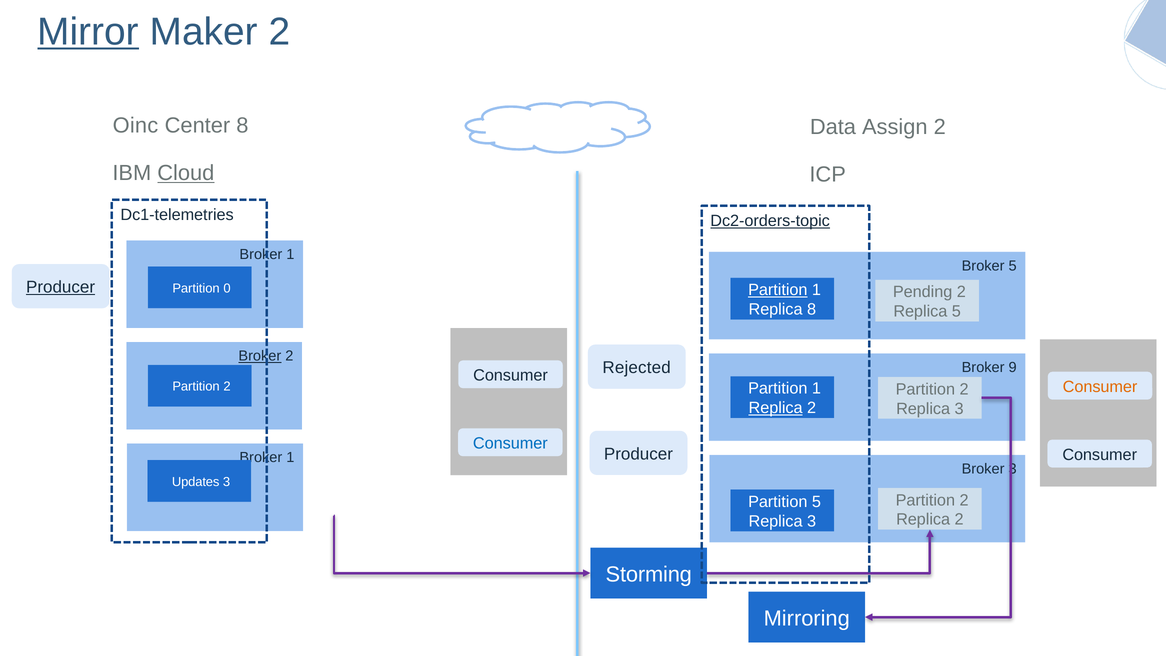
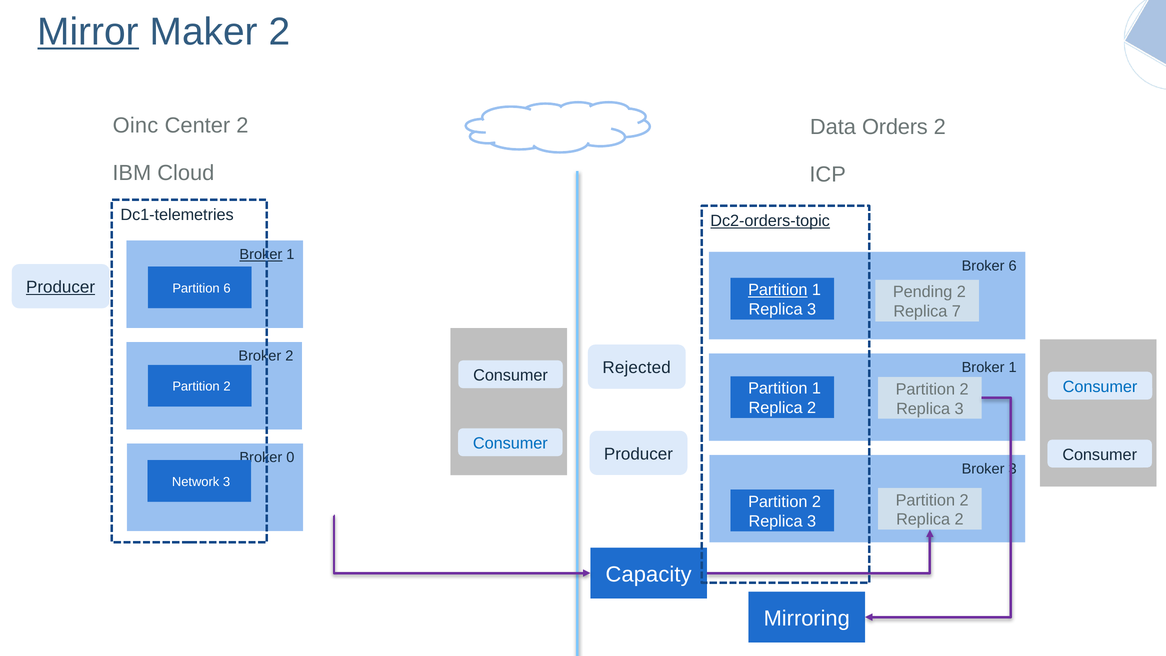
Center 8: 8 -> 2
Assign: Assign -> Orders
Cloud underline: present -> none
Broker at (261, 255) underline: none -> present
Broker 5: 5 -> 6
Partition 0: 0 -> 6
8 at (812, 310): 8 -> 3
Replica 5: 5 -> 7
Broker at (260, 356) underline: present -> none
9 at (1013, 367): 9 -> 1
Consumer at (1100, 387) colour: orange -> blue
Replica at (776, 408) underline: present -> none
1 at (290, 458): 1 -> 0
Updates: Updates -> Network
5 at (817, 502): 5 -> 2
Storming: Storming -> Capacity
